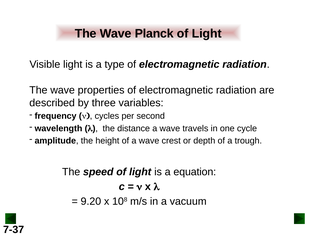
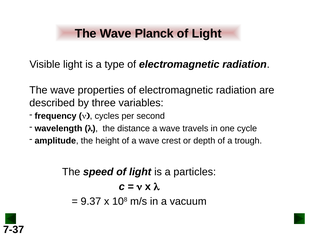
equation: equation -> particles
9.20: 9.20 -> 9.37
